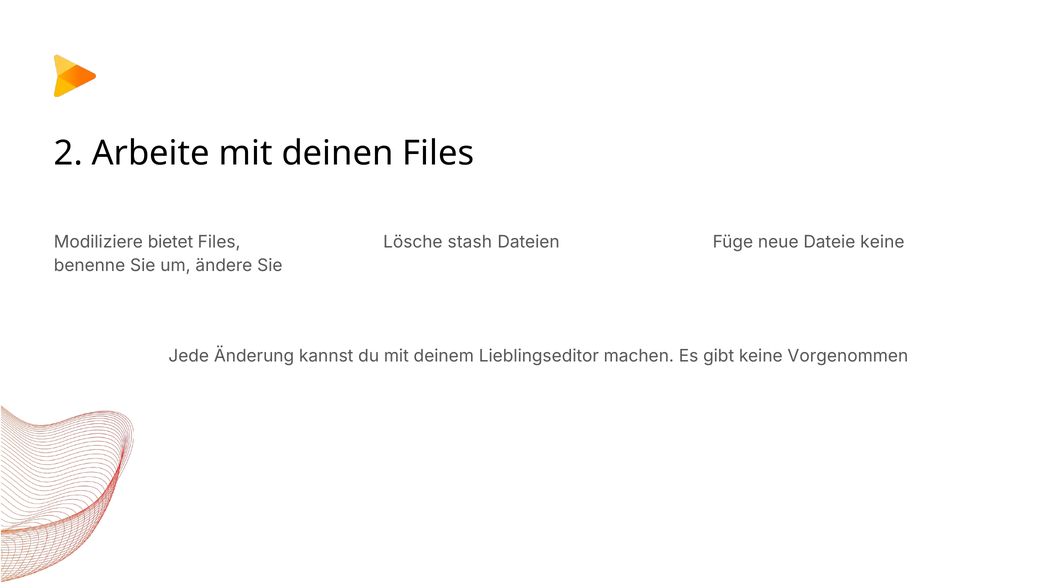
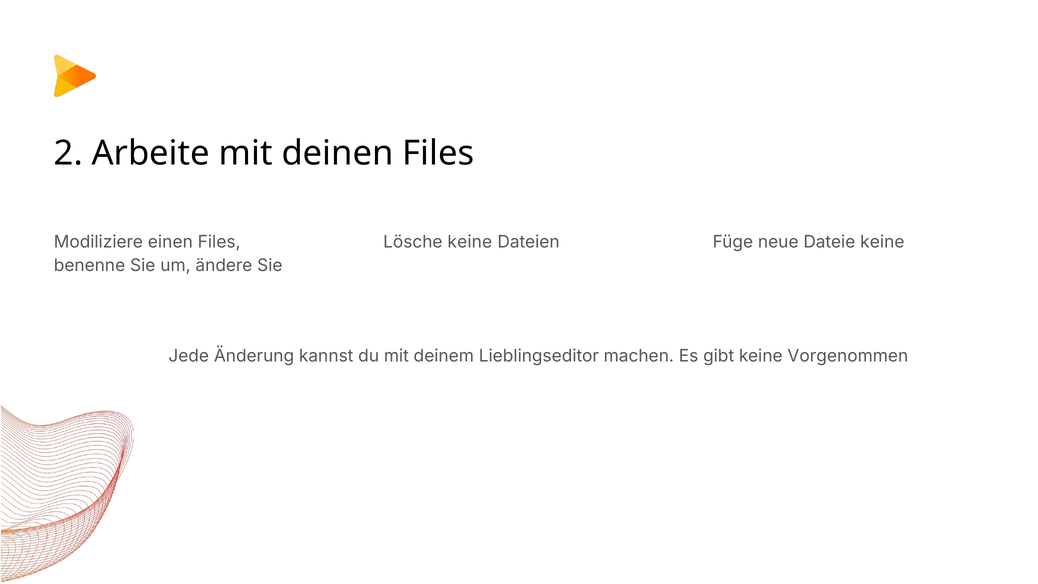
bietet: bietet -> einen
Lösche stash: stash -> keine
